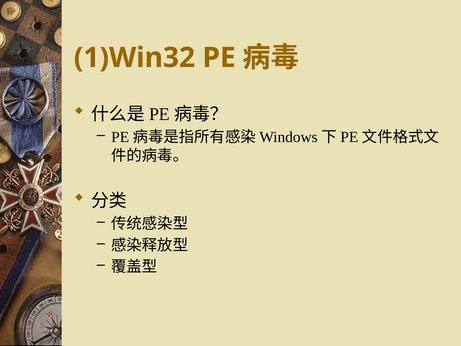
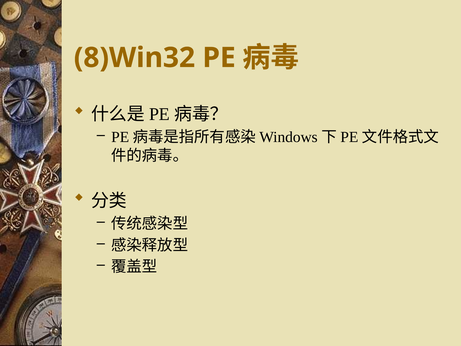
1)Win32: 1)Win32 -> 8)Win32
